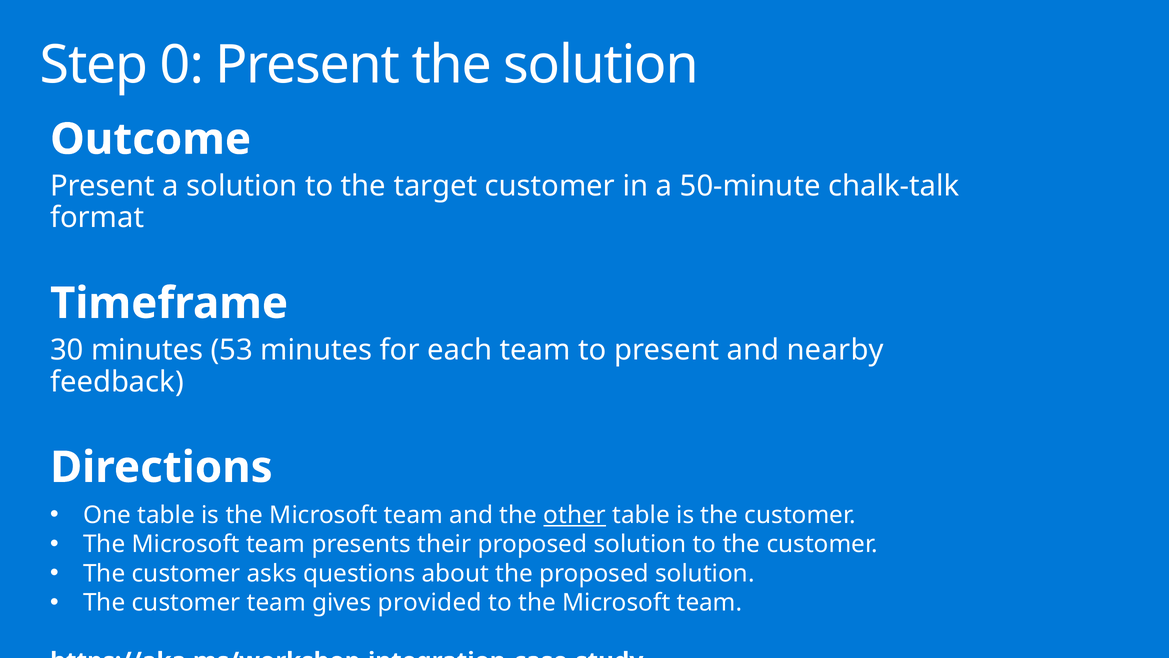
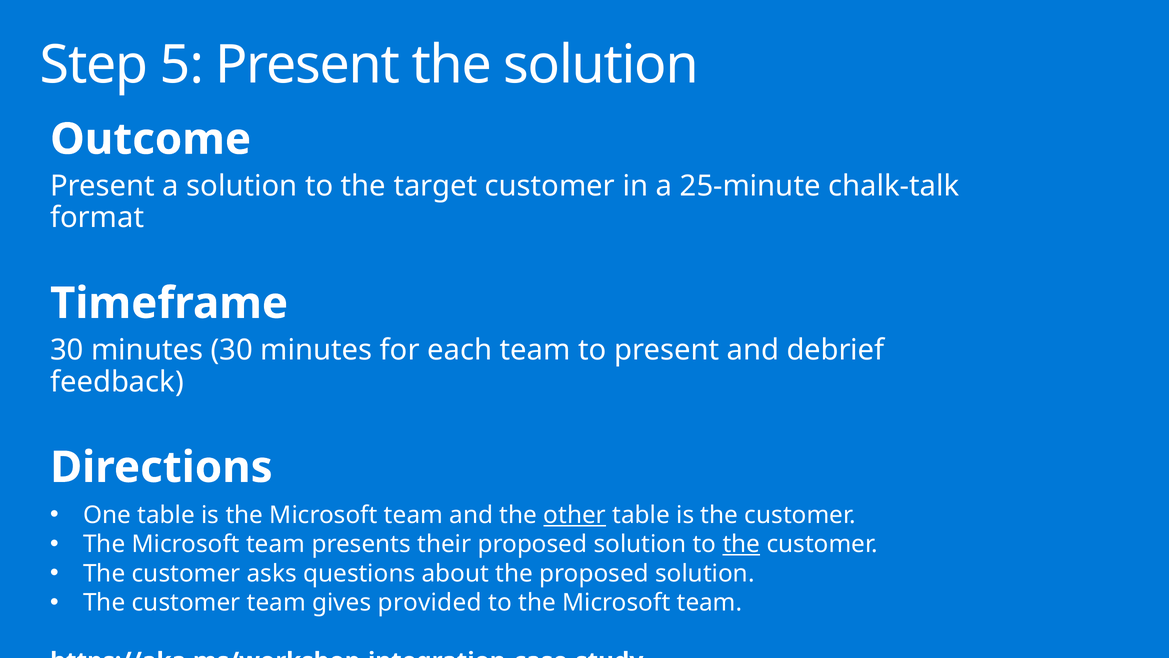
0: 0 -> 5
50-minute: 50-minute -> 25-minute
minutes 53: 53 -> 30
nearby: nearby -> debrief
the at (741, 544) underline: none -> present
